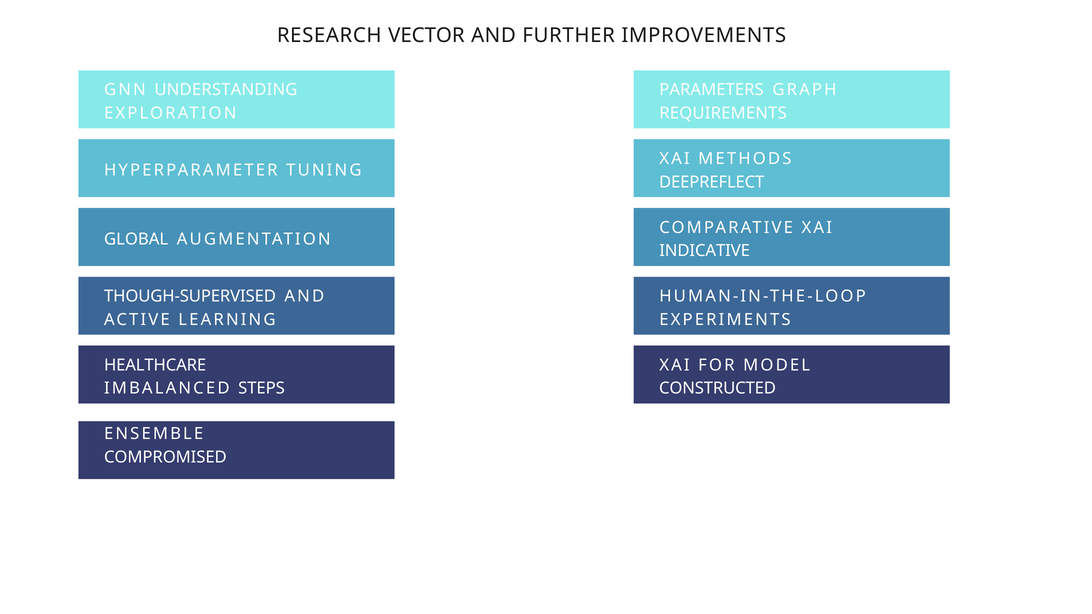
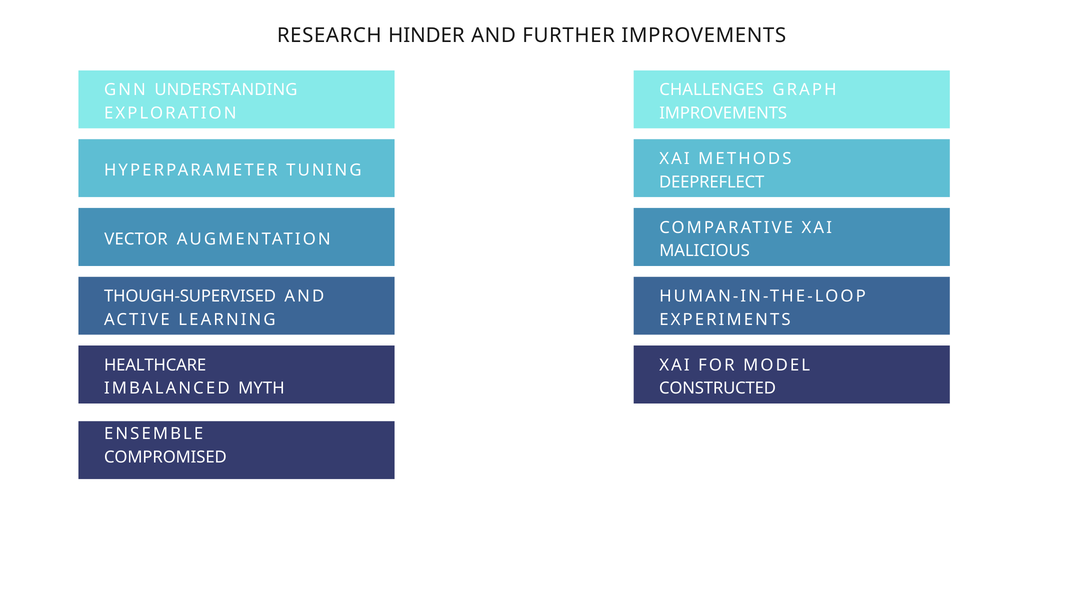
VECTOR: VECTOR -> HINDER
PARAMETERS: PARAMETERS -> CHALLENGES
REQUIREMENTS at (723, 113): REQUIREMENTS -> IMPROVEMENTS
GLOBAL: GLOBAL -> VECTOR
INDICATIVE: INDICATIVE -> MALICIOUS
STEPS: STEPS -> MYTH
